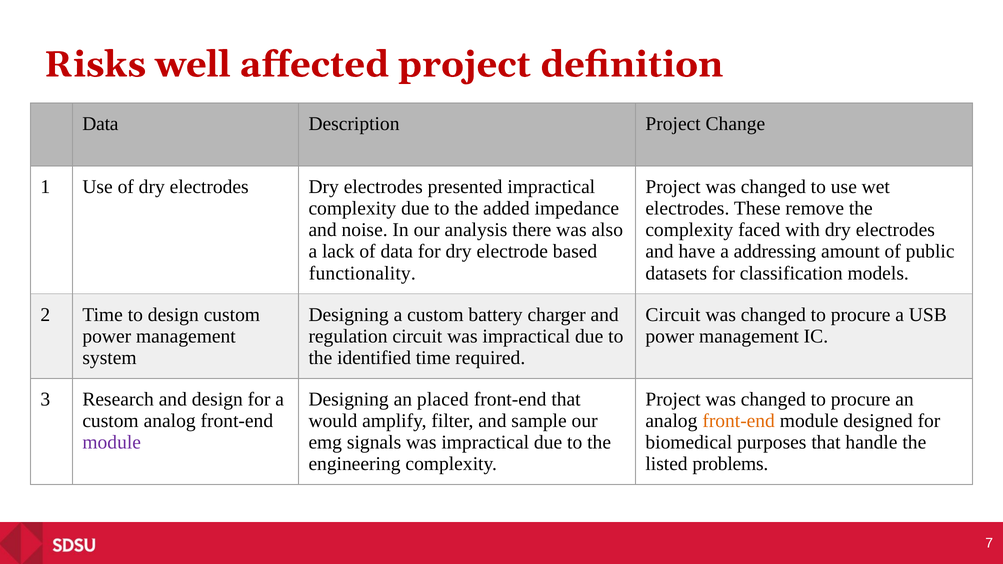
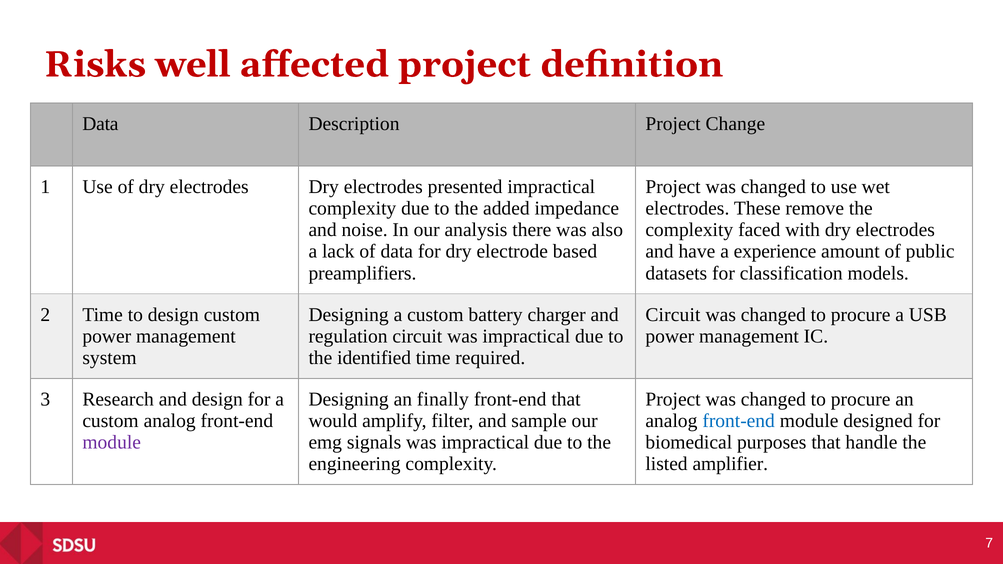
addressing: addressing -> experience
functionality: functionality -> preamplifiers
placed: placed -> finally
front-end at (739, 421) colour: orange -> blue
problems: problems -> amplifier
